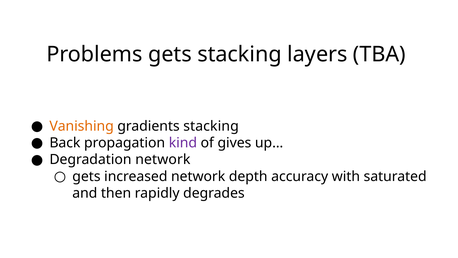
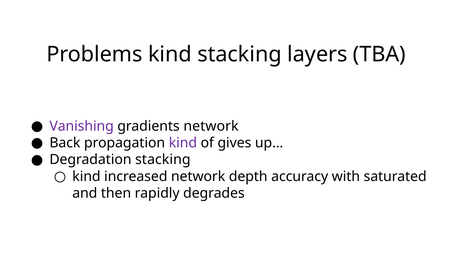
Problems gets: gets -> kind
Vanishing colour: orange -> purple
gradients stacking: stacking -> network
Degradation network: network -> stacking
gets at (86, 176): gets -> kind
